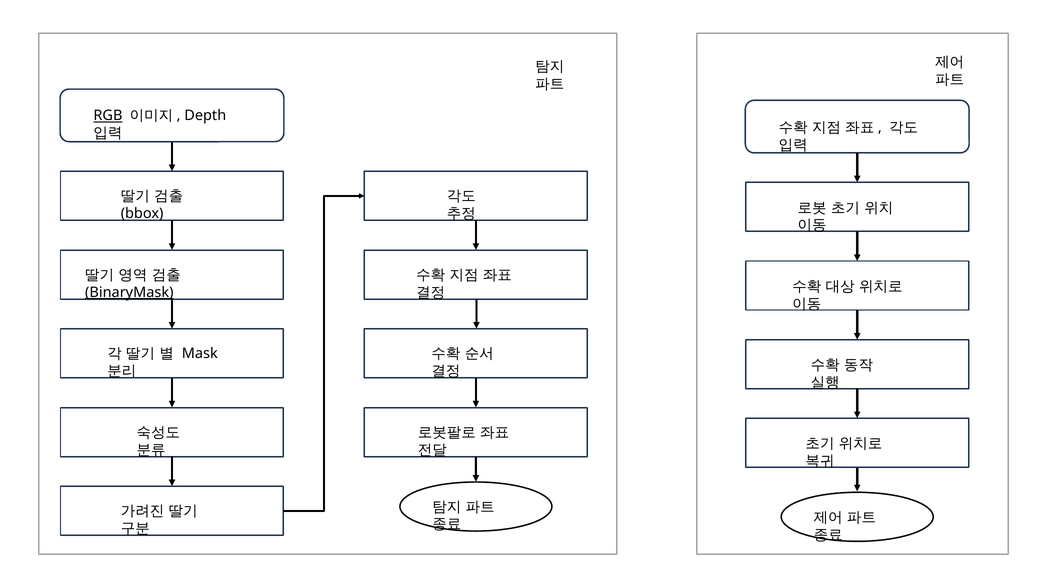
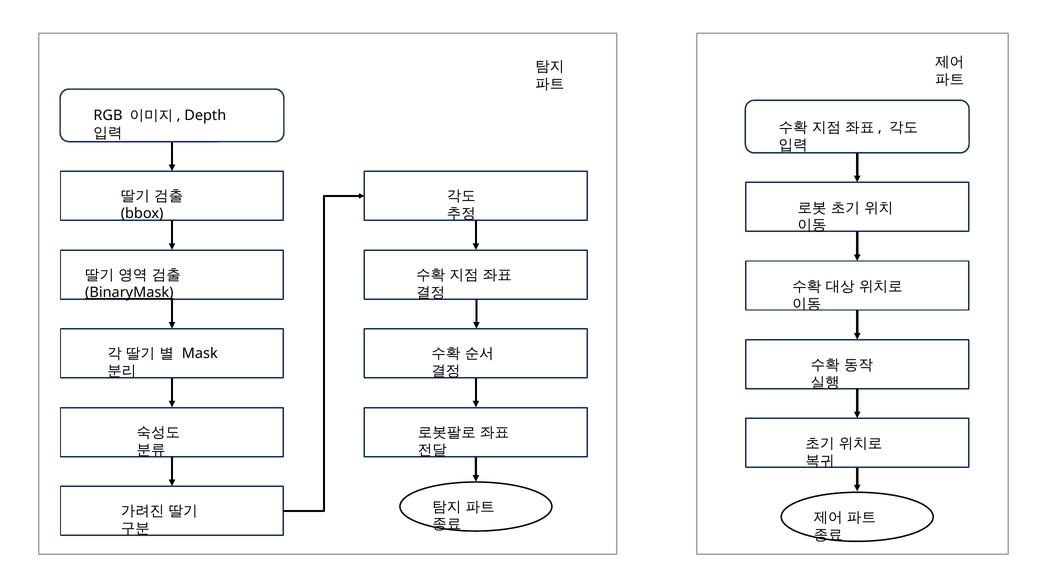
RGB underline: present -> none
